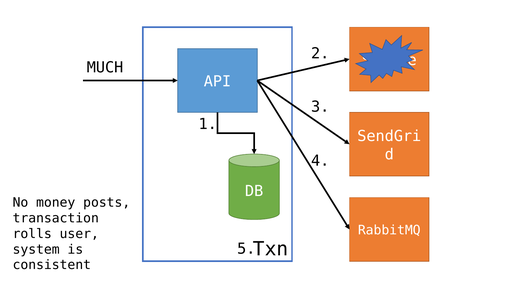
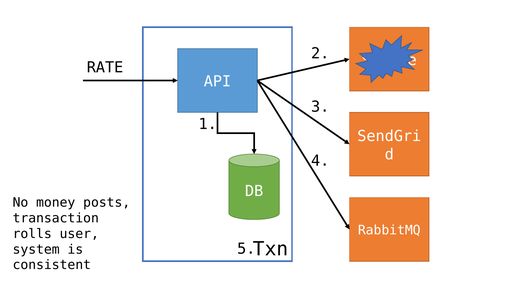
MUCH: MUCH -> RATE
